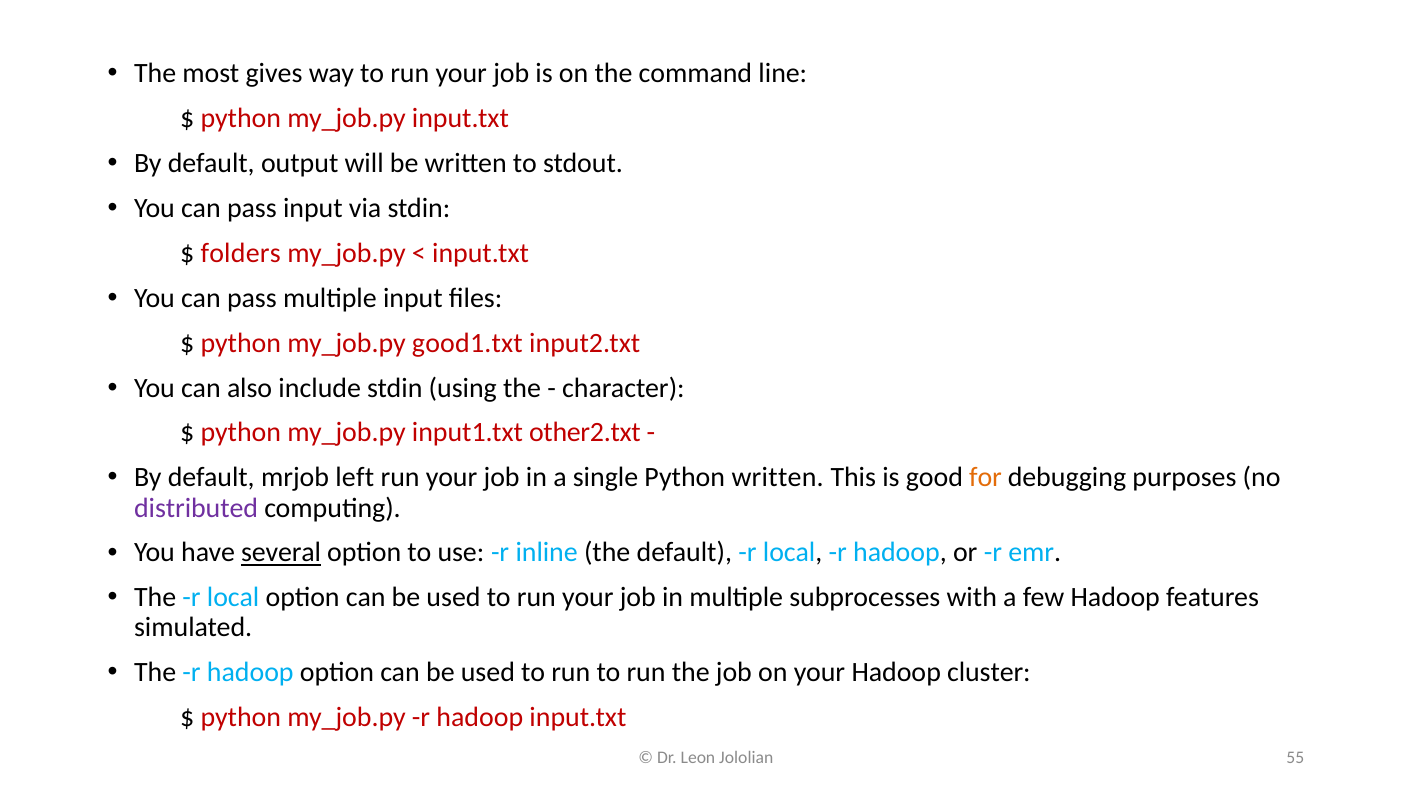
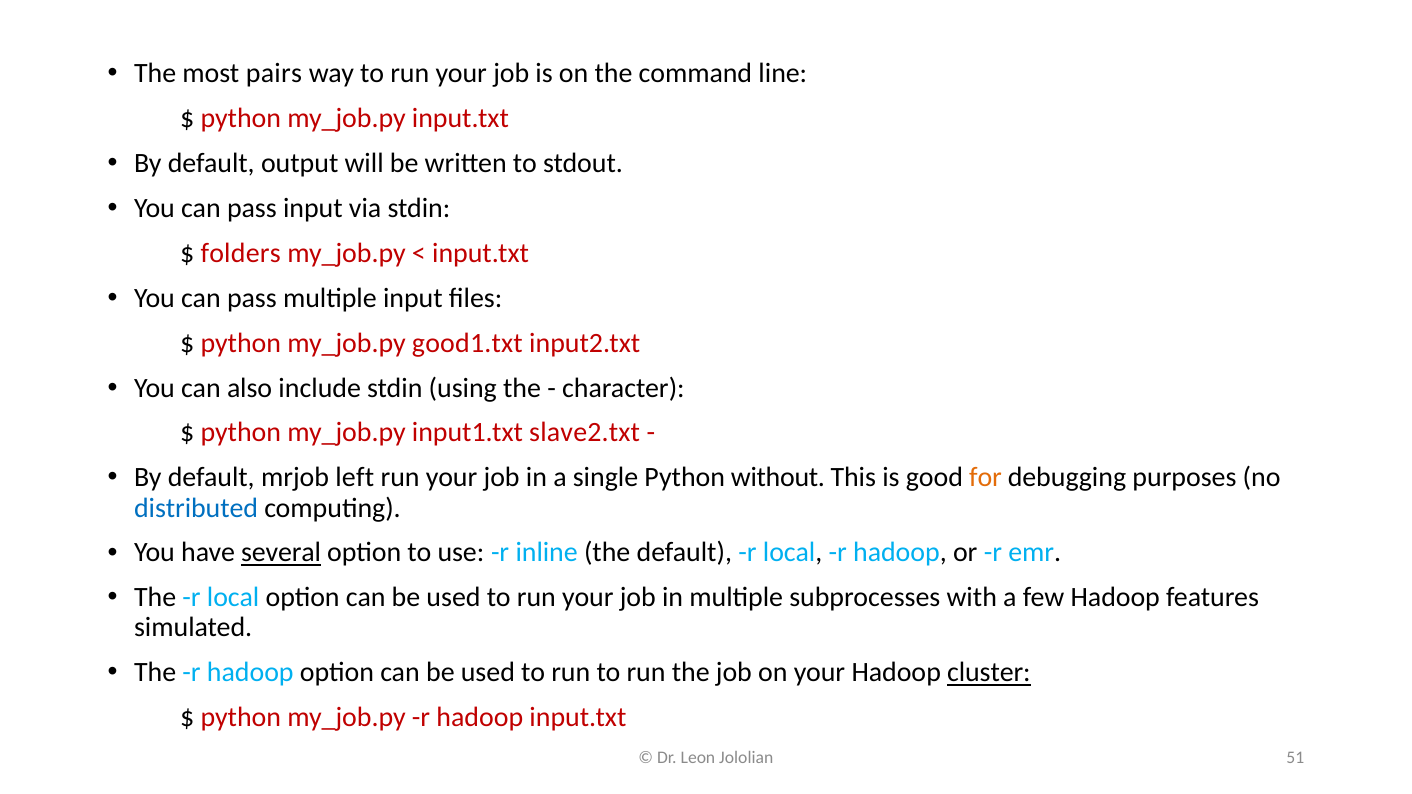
gives: gives -> pairs
other2.txt: other2.txt -> slave2.txt
Python written: written -> without
distributed colour: purple -> blue
cluster underline: none -> present
55: 55 -> 51
